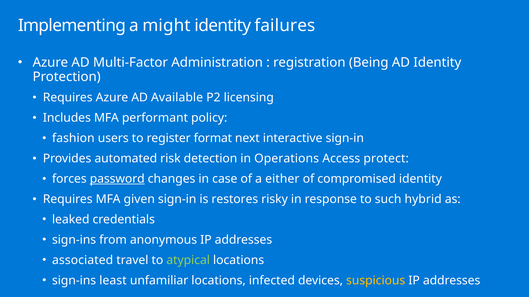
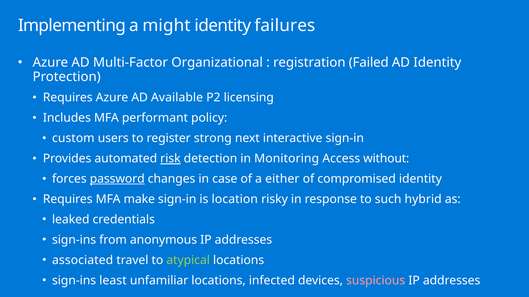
Administration: Administration -> Organizational
Being: Being -> Failed
fashion: fashion -> custom
format: format -> strong
risk underline: none -> present
Operations: Operations -> Monitoring
protect: protect -> without
given: given -> make
restores: restores -> location
suspicious colour: yellow -> pink
